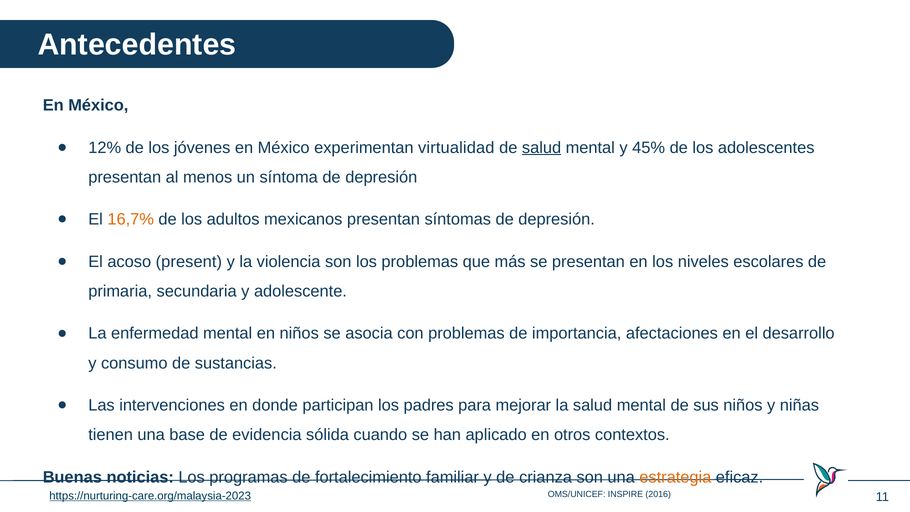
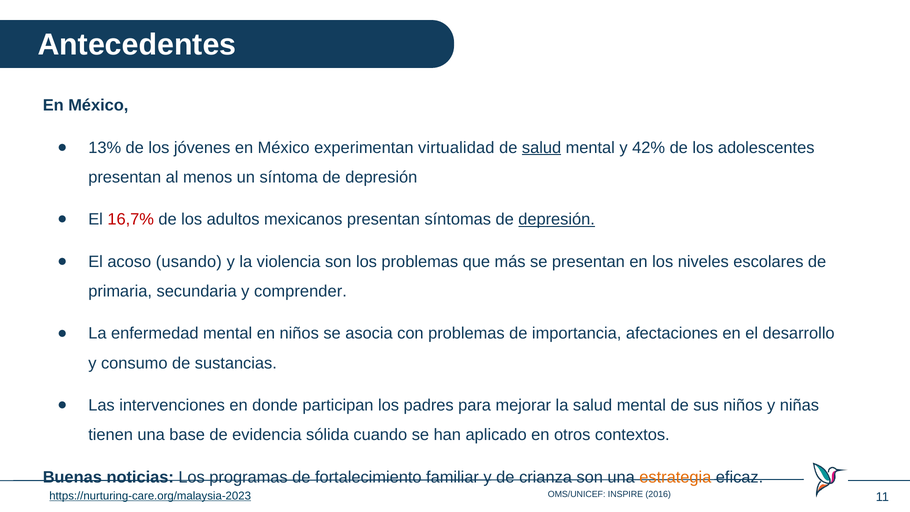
12%: 12% -> 13%
45%: 45% -> 42%
16,7% colour: orange -> red
depresión at (557, 219) underline: none -> present
present: present -> usando
adolescente: adolescente -> comprender
